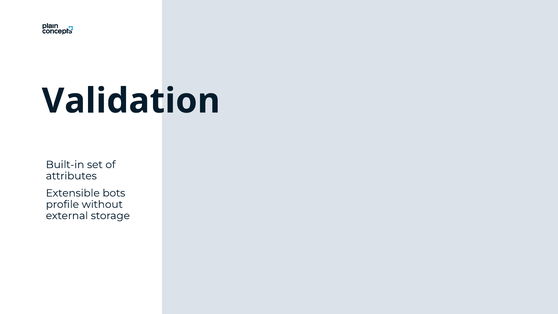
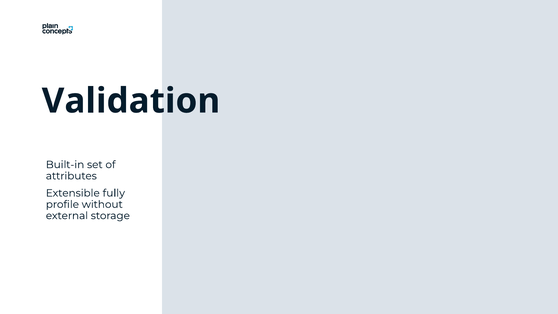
bots: bots -> fully
